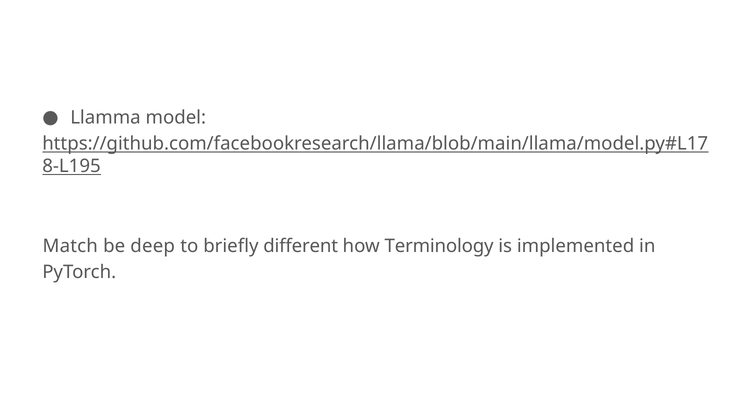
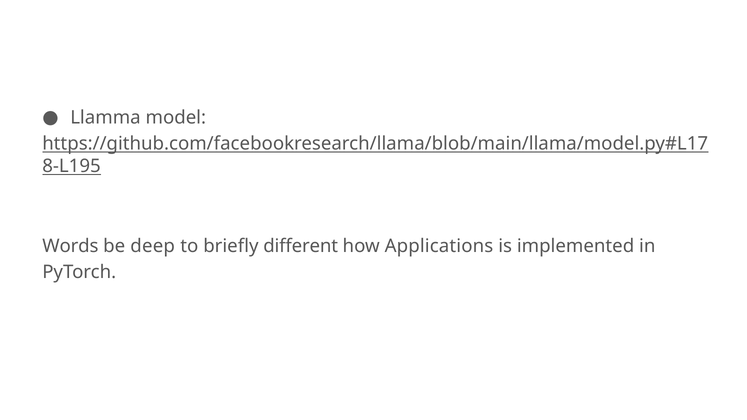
Match: Match -> Words
Terminology: Terminology -> Applications
